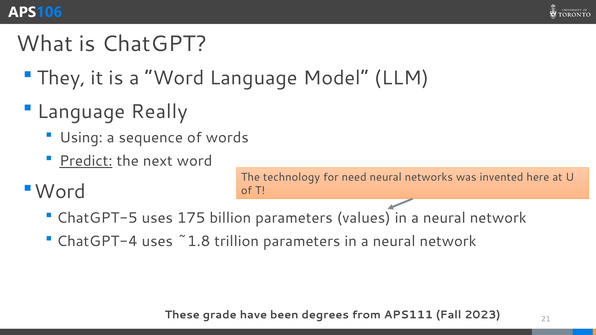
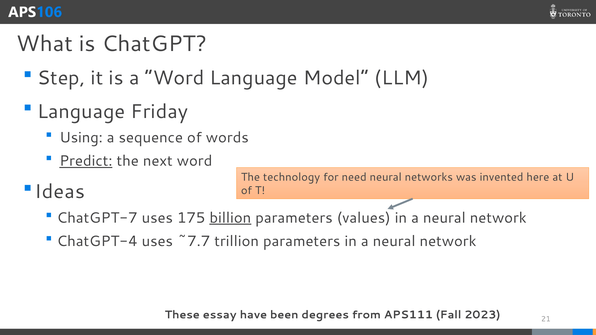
They: They -> Step
Really: Really -> Friday
Word at (60, 192): Word -> Ideas
ChatGPT-5: ChatGPT-5 -> ChatGPT-7
billion underline: none -> present
~1.8: ~1.8 -> ~7.7
grade: grade -> essay
